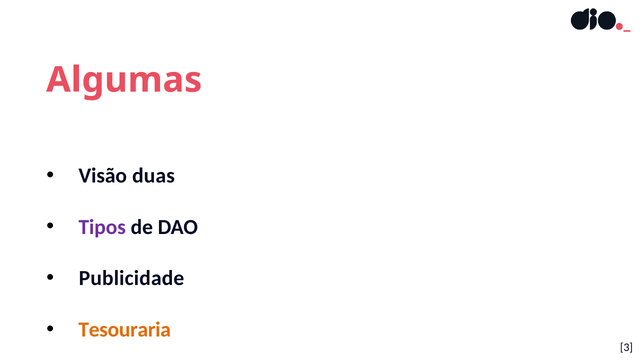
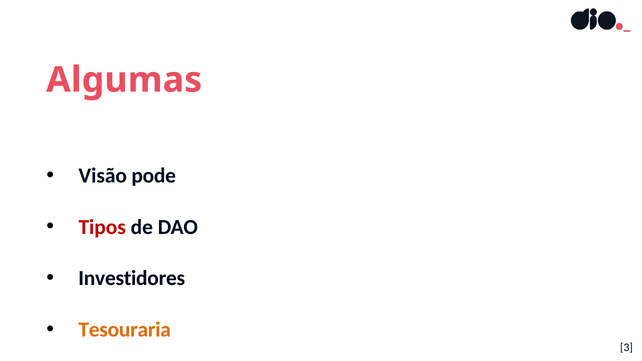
duas: duas -> pode
Tipos colour: purple -> red
Publicidade: Publicidade -> Investidores
